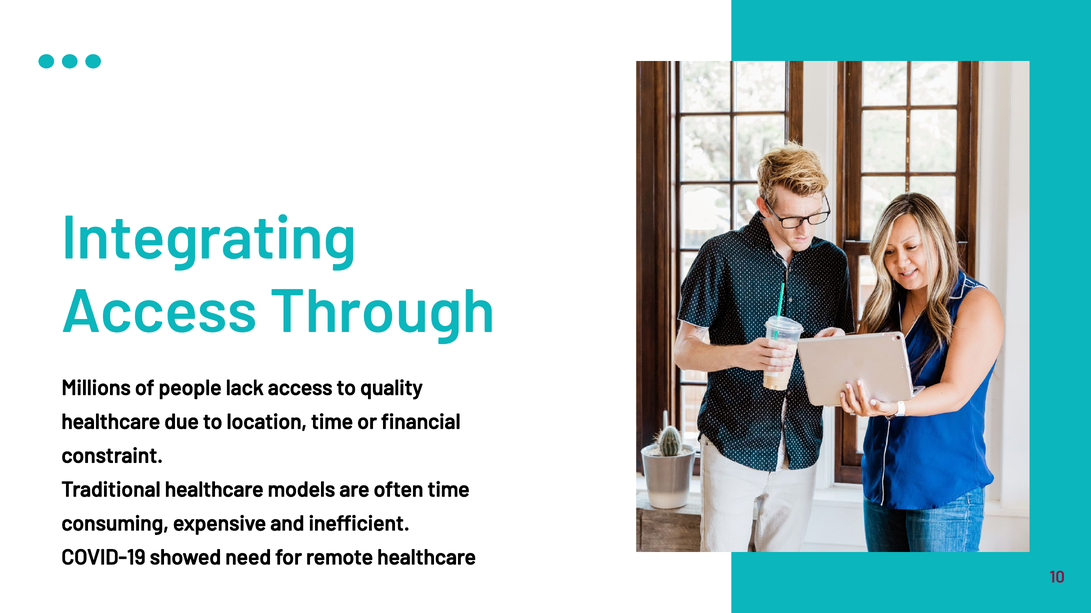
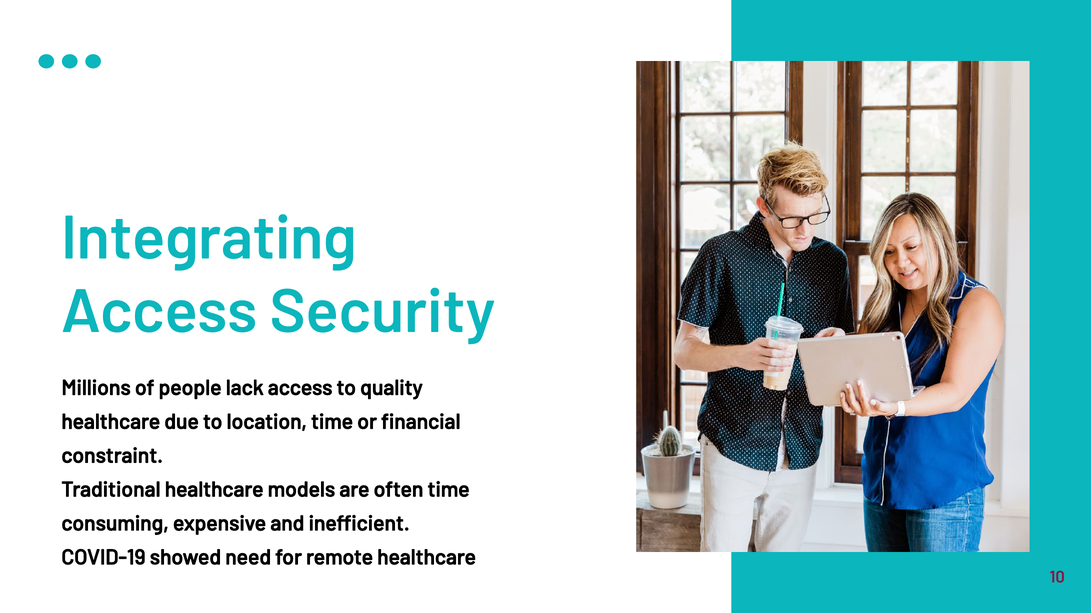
Through: Through -> Security
